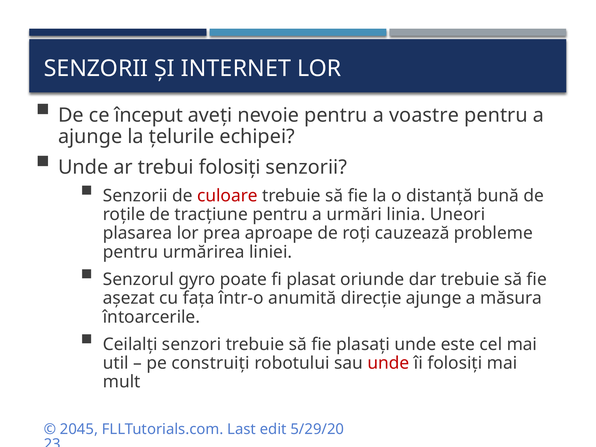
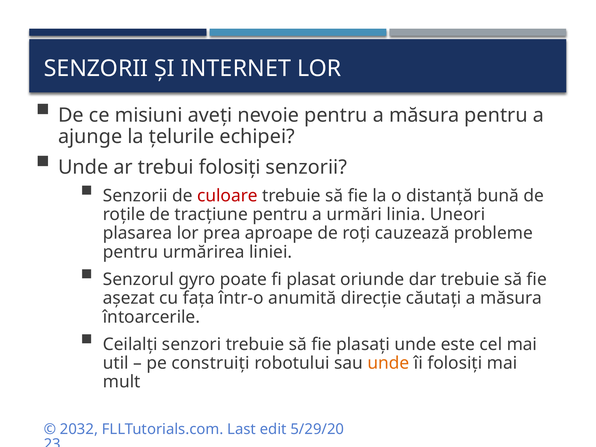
început: început -> misiuni
pentru a voastre: voastre -> măsura
direcție ajunge: ajunge -> căutați
unde at (388, 363) colour: red -> orange
2045: 2045 -> 2032
